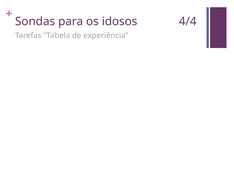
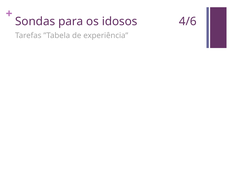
4/4: 4/4 -> 4/6
